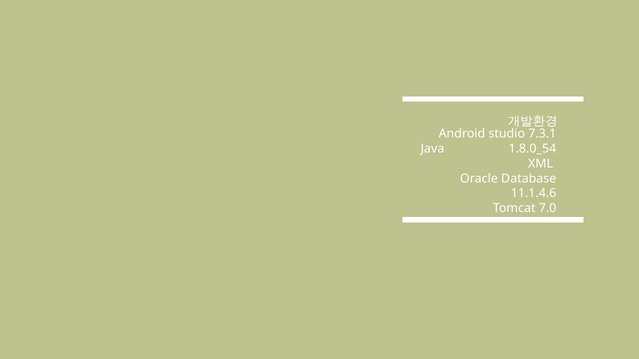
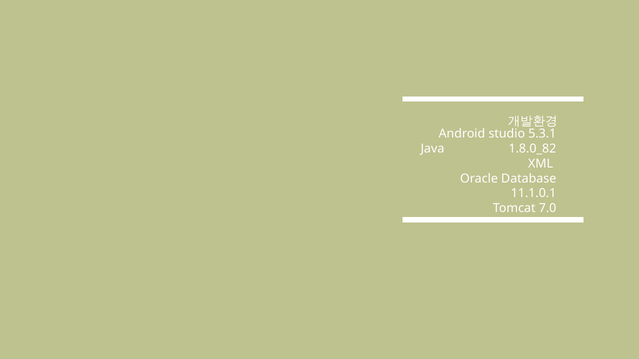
7.3.1: 7.3.1 -> 5.3.1
1.8.0_54: 1.8.0_54 -> 1.8.0_82
11.1.4.6: 11.1.4.6 -> 11.1.0.1
